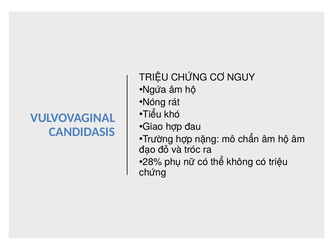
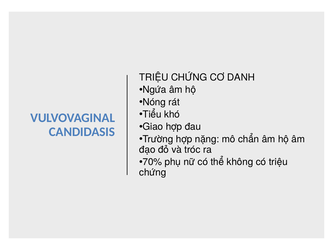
NGUY: NGUY -> DANH
28%: 28% -> 70%
